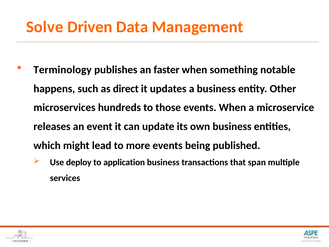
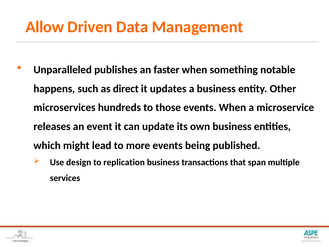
Solve: Solve -> Allow
Terminology: Terminology -> Unparalleled
deploy: deploy -> design
application: application -> replication
